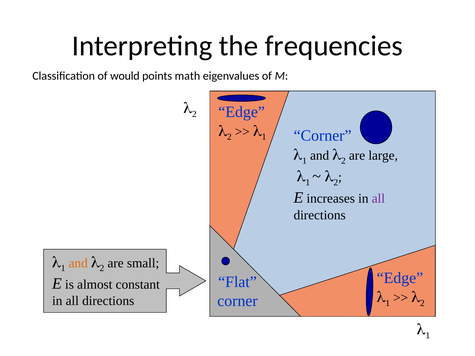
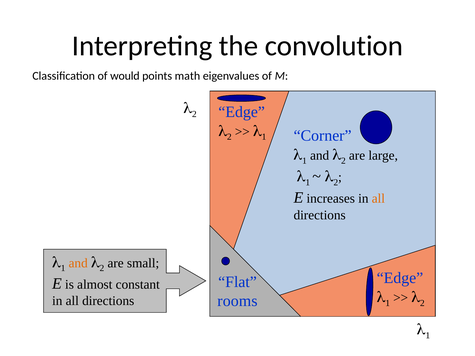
frequencies: frequencies -> convolution
all at (378, 199) colour: purple -> orange
corner at (238, 301): corner -> rooms
